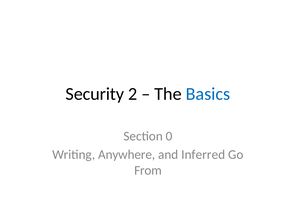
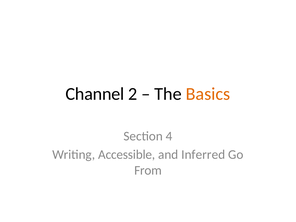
Security: Security -> Channel
Basics colour: blue -> orange
0: 0 -> 4
Anywhere: Anywhere -> Accessible
